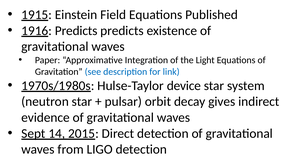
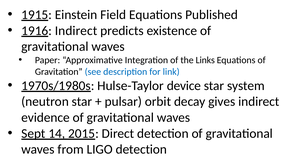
1916 Predicts: Predicts -> Indirect
Light: Light -> Links
